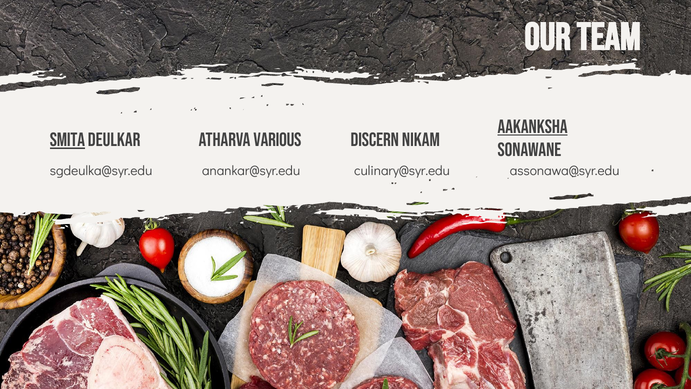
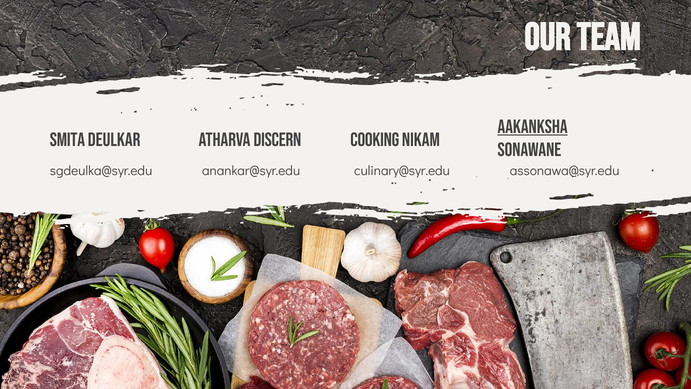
Smita underline: present -> none
various: various -> discern
Discern: Discern -> Cooking
